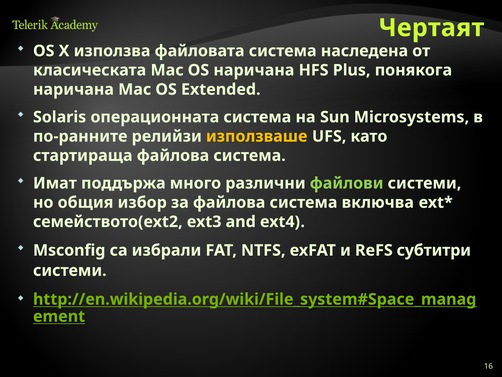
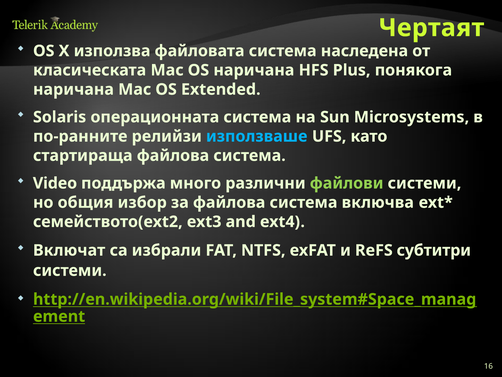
използваше colour: yellow -> light blue
Имат: Имат -> Video
Msconfig: Msconfig -> Включат
